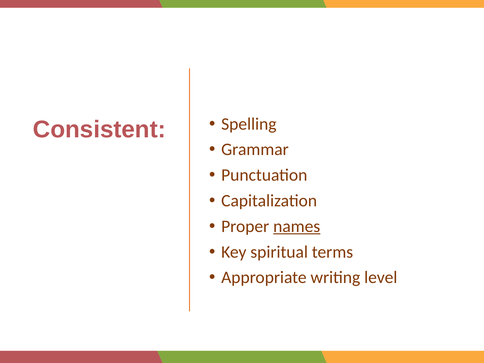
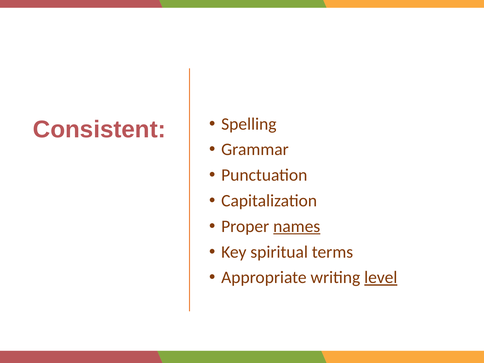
level underline: none -> present
